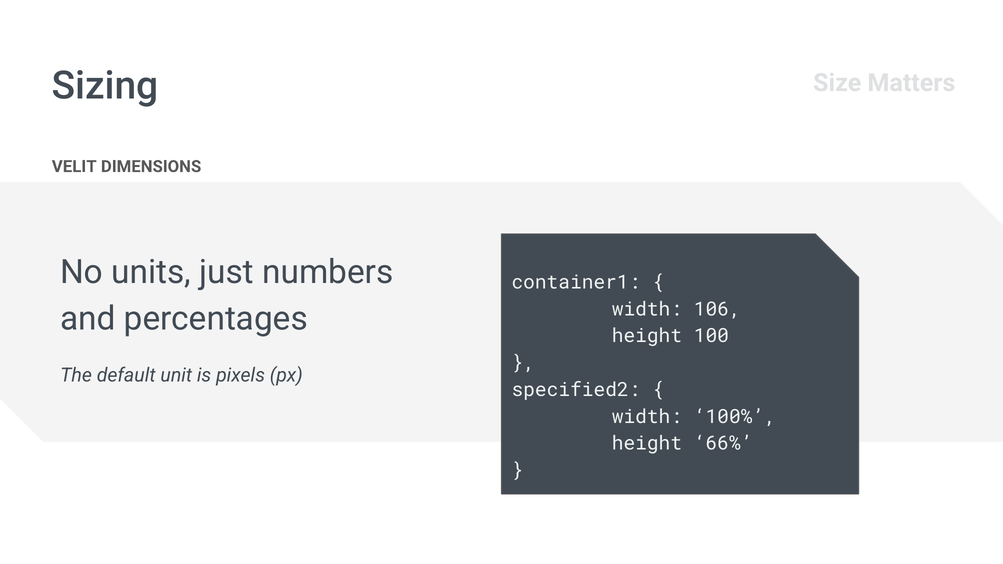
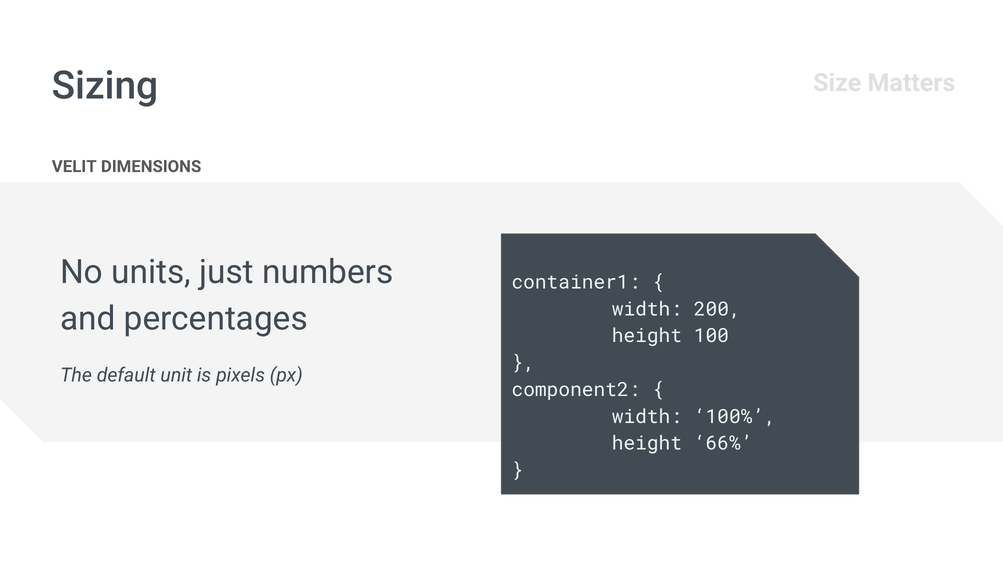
106: 106 -> 200
specified2: specified2 -> component2
